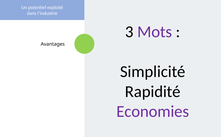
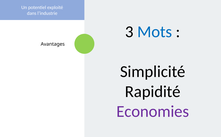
Mots colour: purple -> blue
